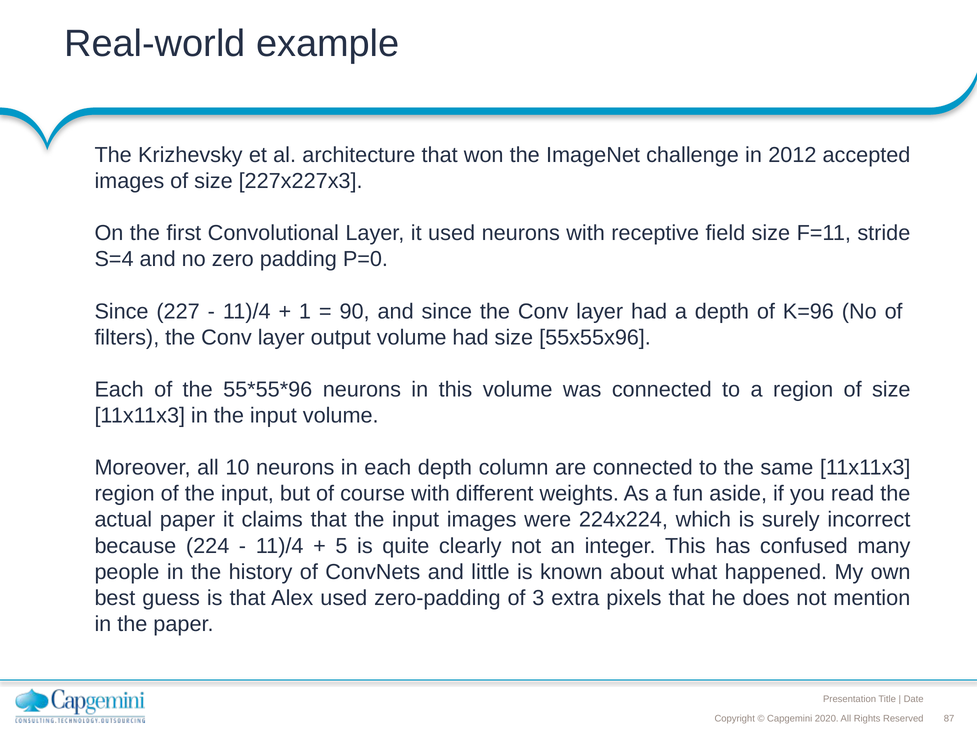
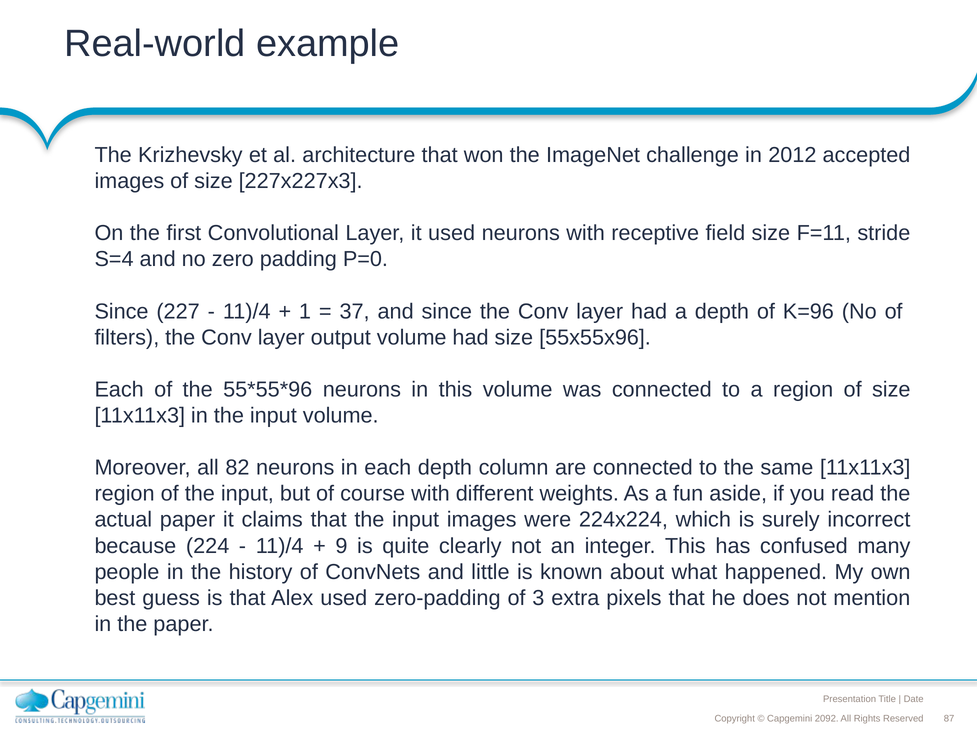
90: 90 -> 37
10: 10 -> 82
5: 5 -> 9
2020: 2020 -> 2092
